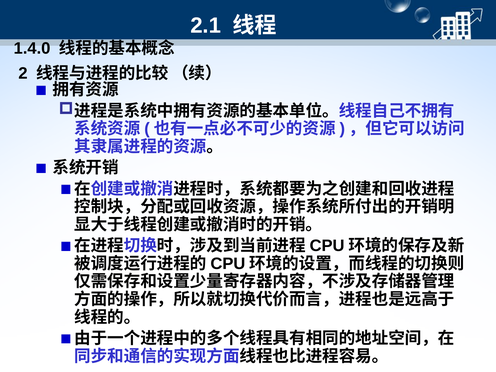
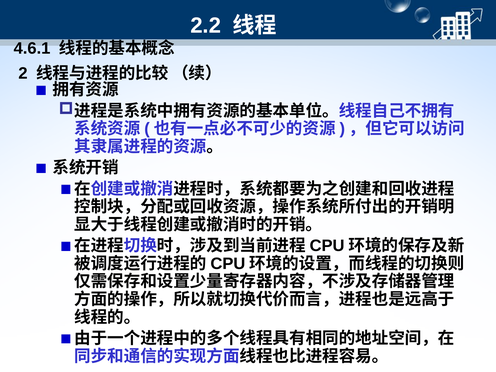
2.1: 2.1 -> 2.2
1.4.0: 1.4.0 -> 4.6.1
